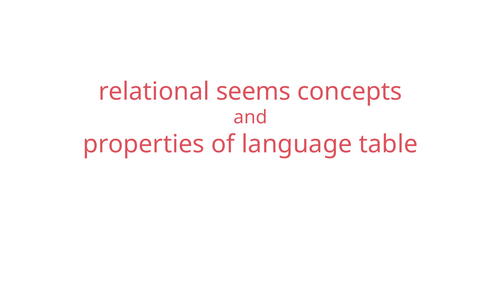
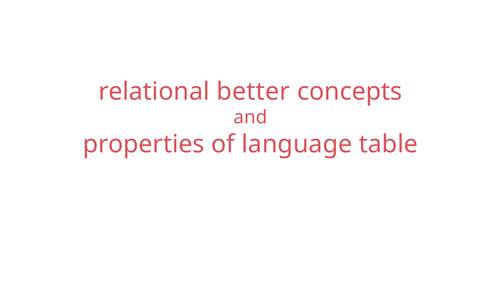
seems: seems -> better
